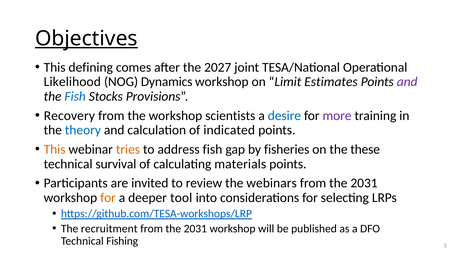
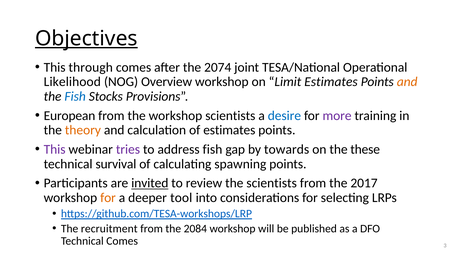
defining: defining -> through
2027: 2027 -> 2074
Dynamics: Dynamics -> Overview
and at (407, 82) colour: purple -> orange
Recovery: Recovery -> European
theory colour: blue -> orange
of indicated: indicated -> estimates
This at (55, 149) colour: orange -> purple
tries colour: orange -> purple
fisheries: fisheries -> towards
materials: materials -> spawning
invited underline: none -> present
the webinars: webinars -> scientists
2031 at (364, 183): 2031 -> 2017
2031 at (195, 228): 2031 -> 2084
Technical Fishing: Fishing -> Comes
